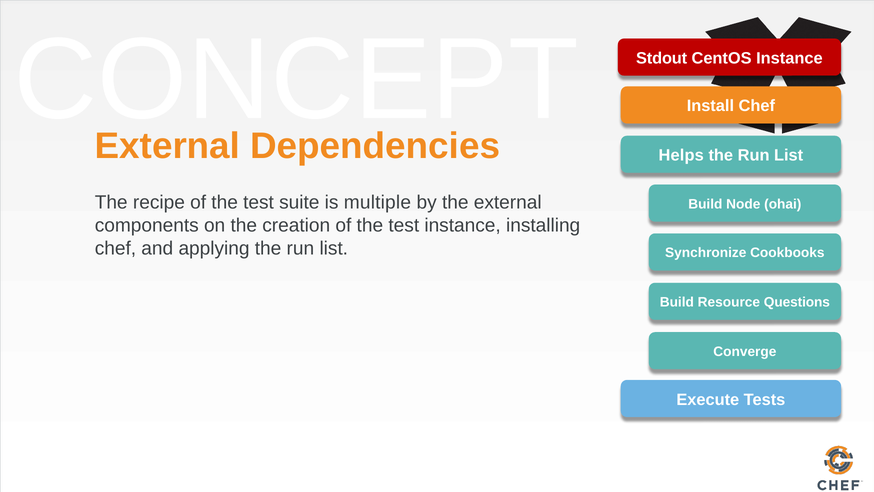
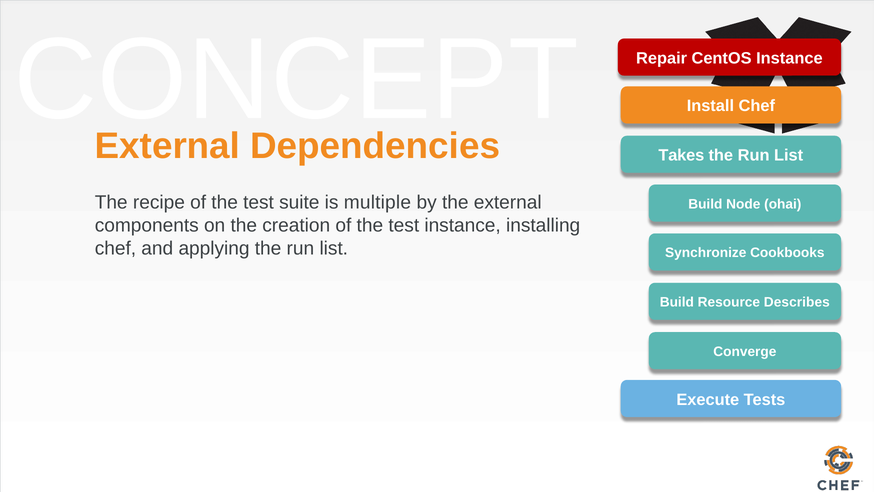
Stdout: Stdout -> Repair
Helps: Helps -> Takes
Questions: Questions -> Describes
